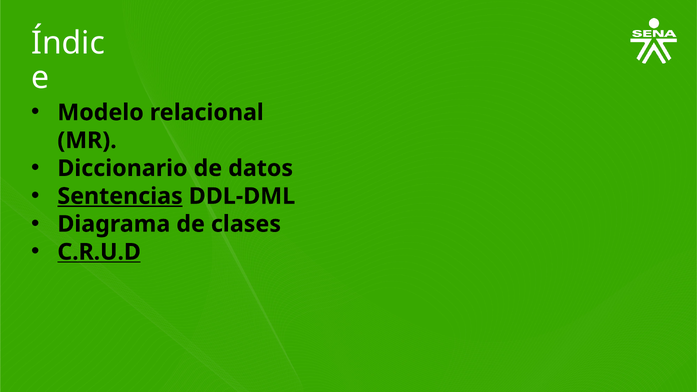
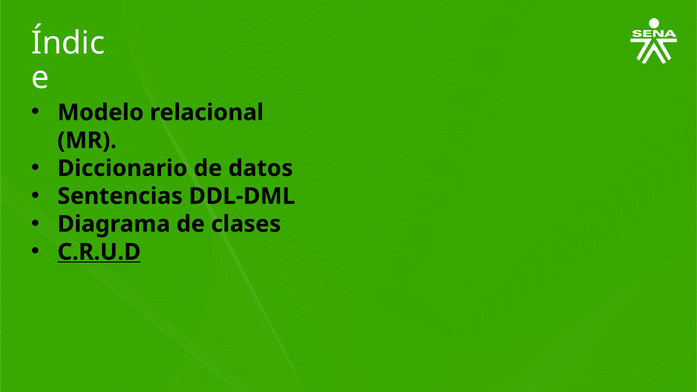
Sentencias underline: present -> none
